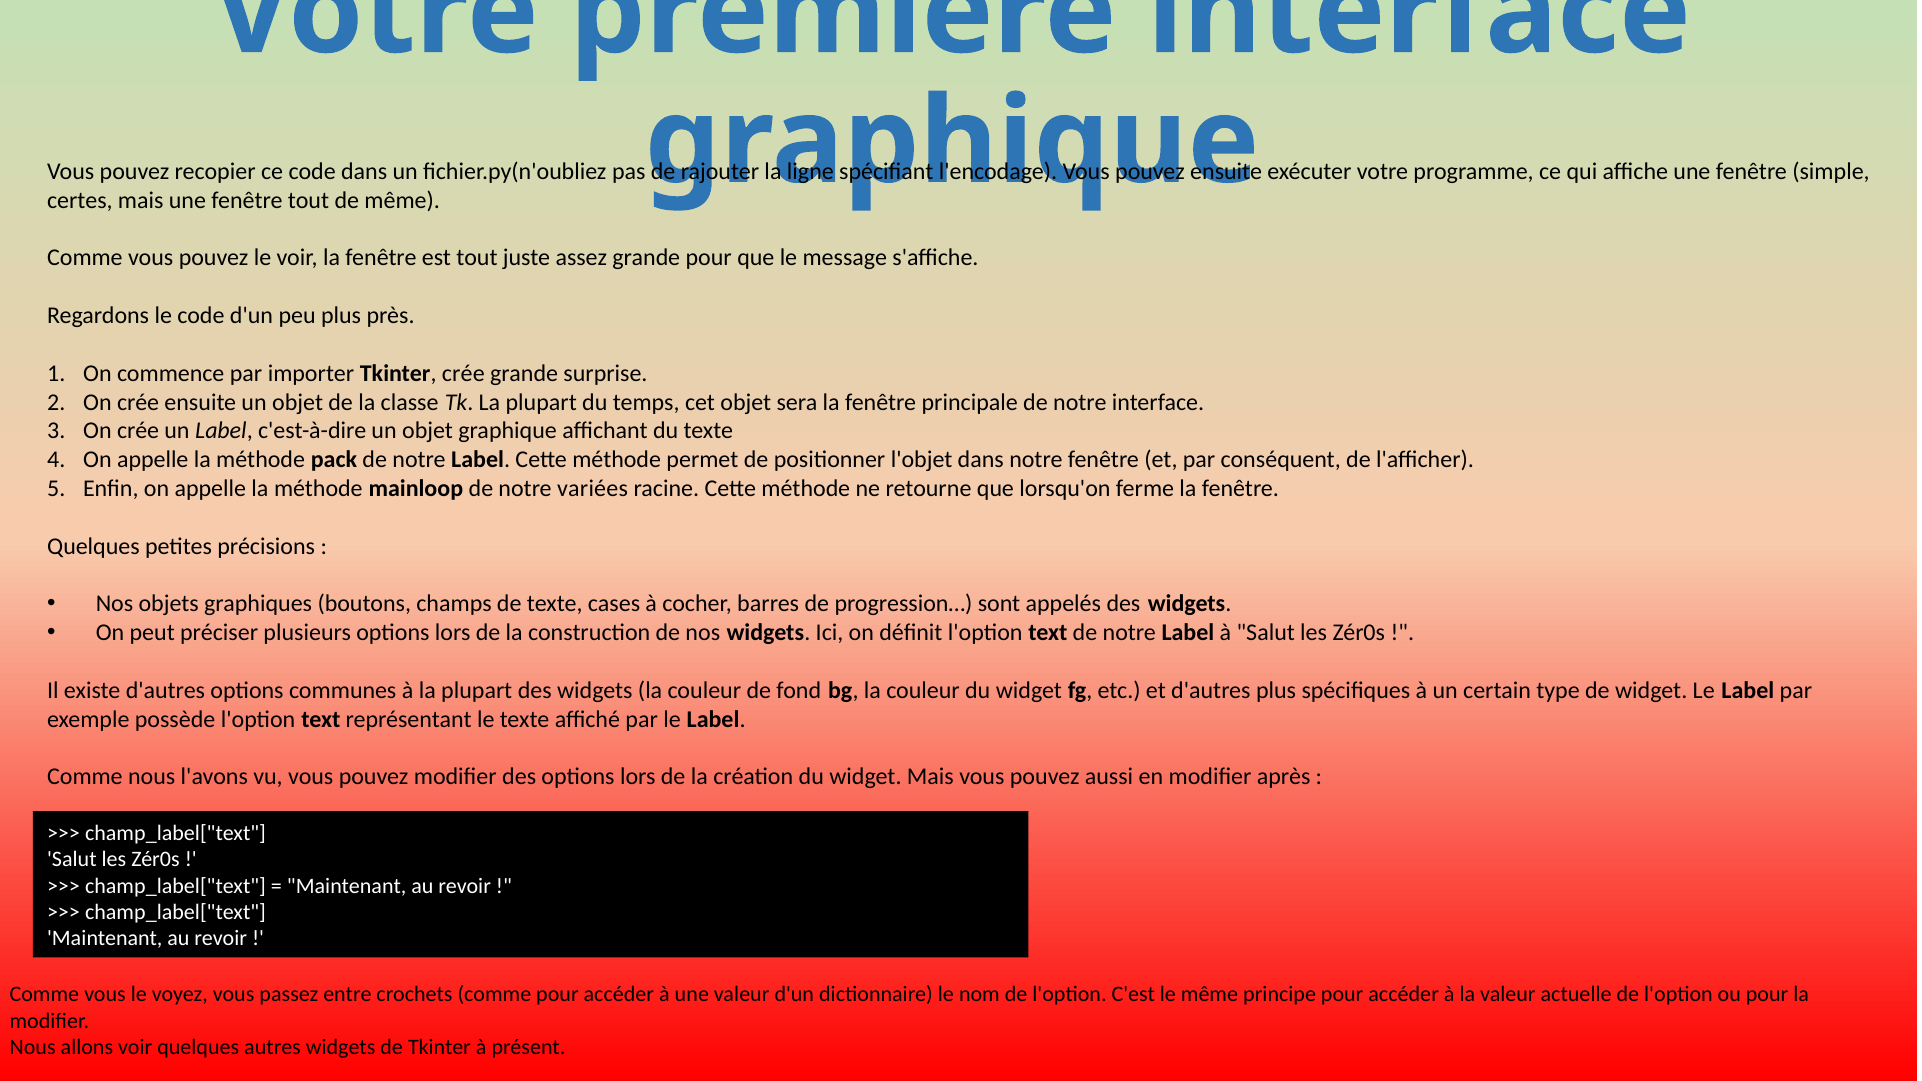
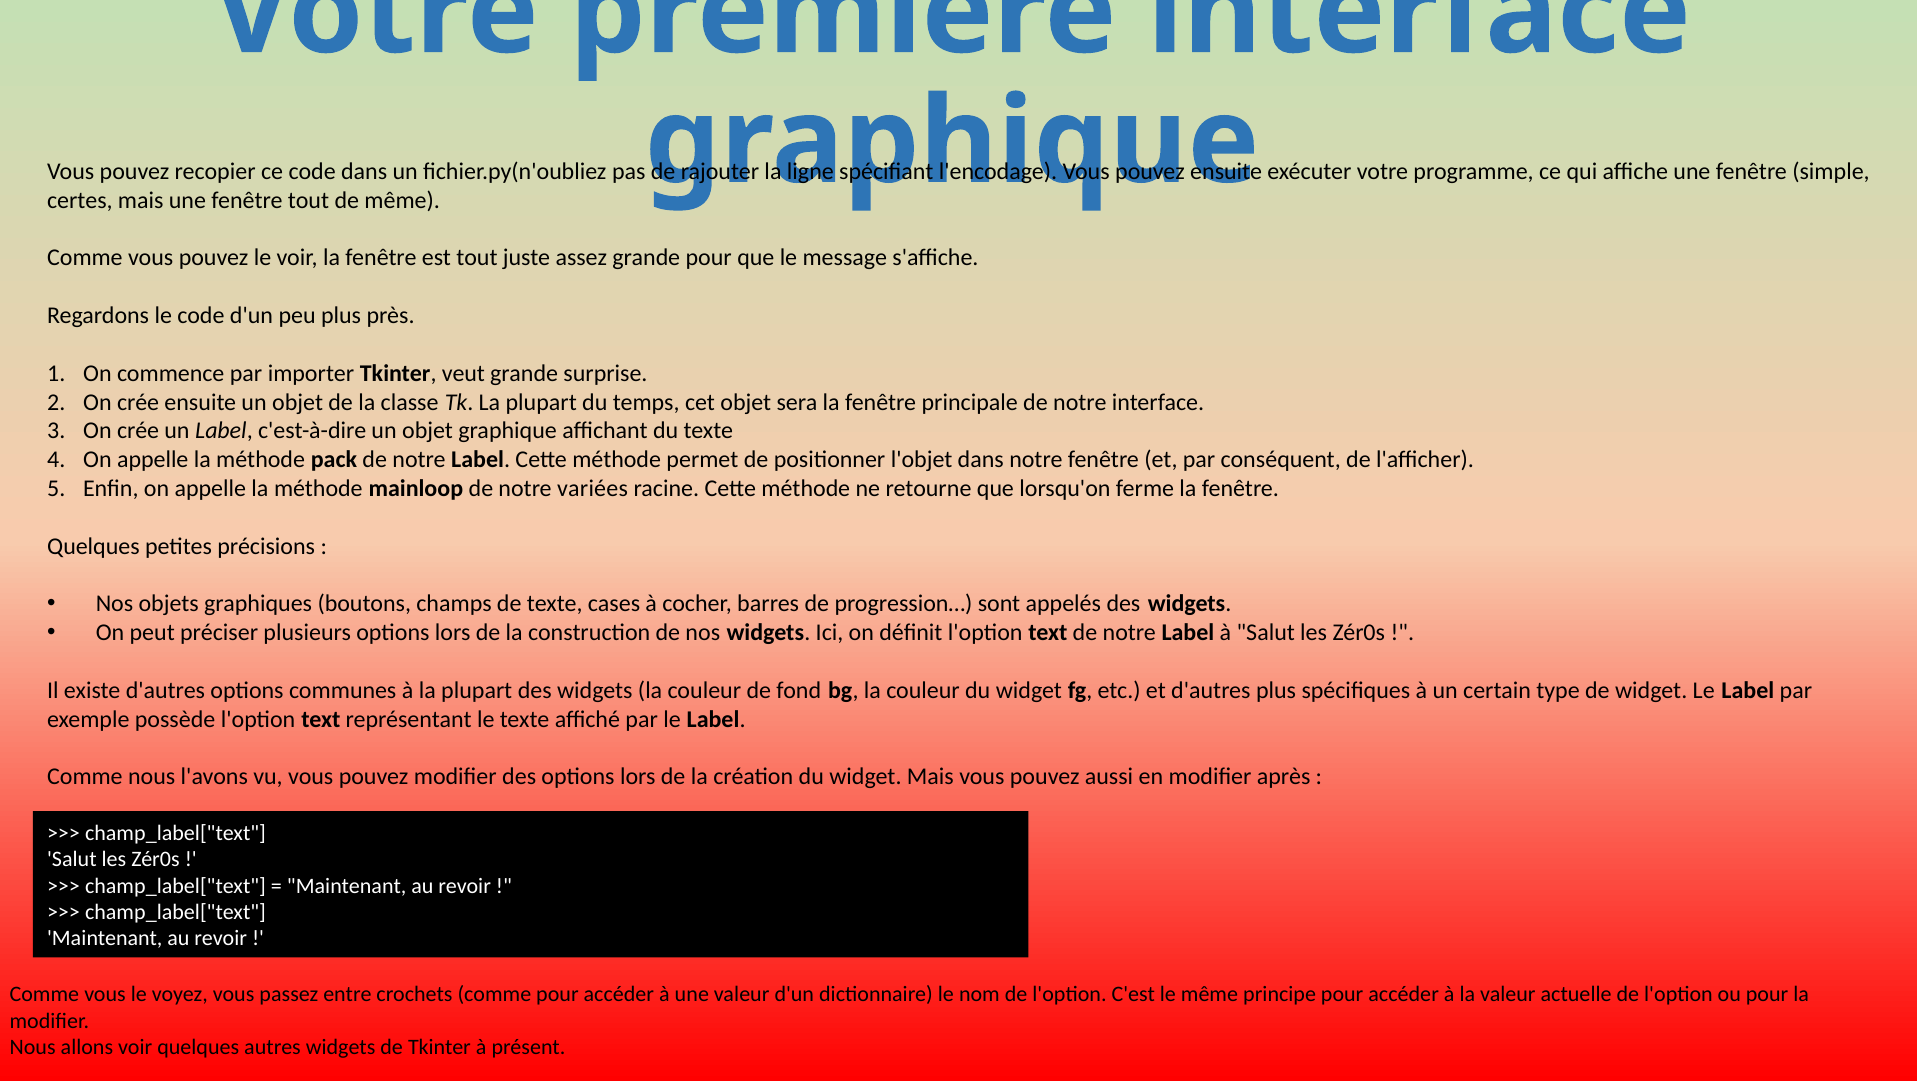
Tkinter crée: crée -> veut
